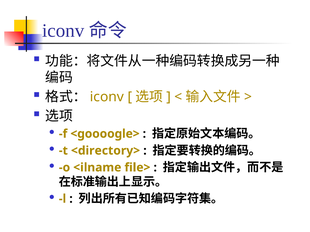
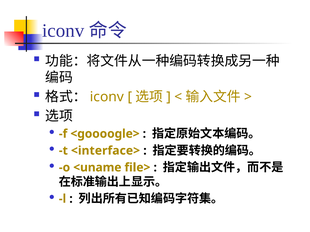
<directory>: <directory> -> <interface>
<ilname: <ilname -> <uname
